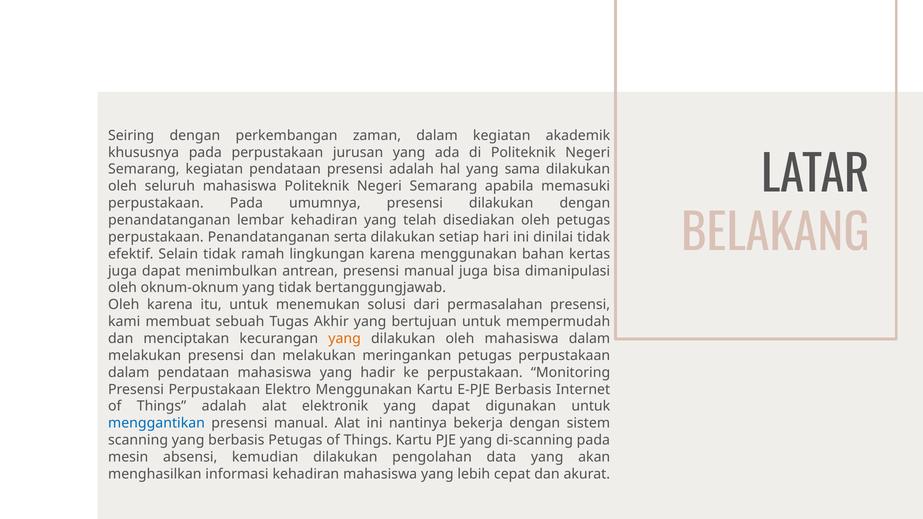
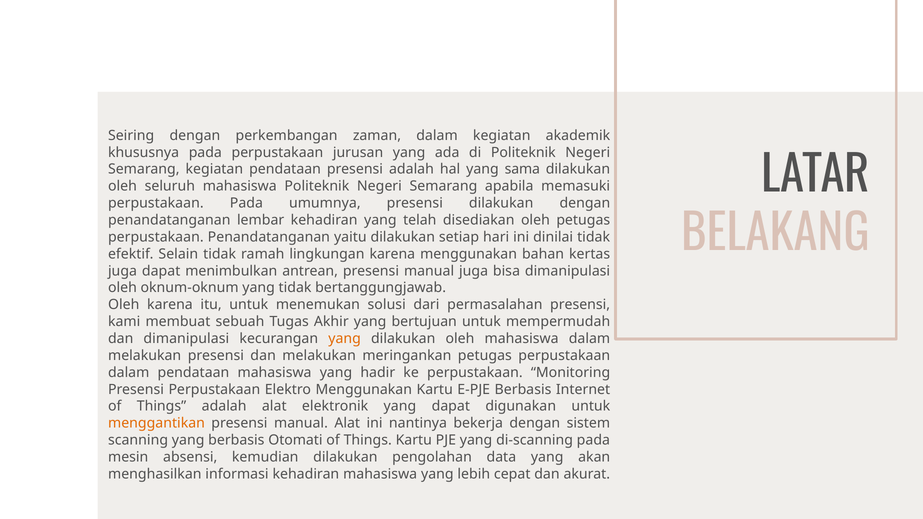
serta: serta -> yaitu
dan menciptakan: menciptakan -> dimanipulasi
menggantikan colour: blue -> orange
berbasis Petugas: Petugas -> Otomati
